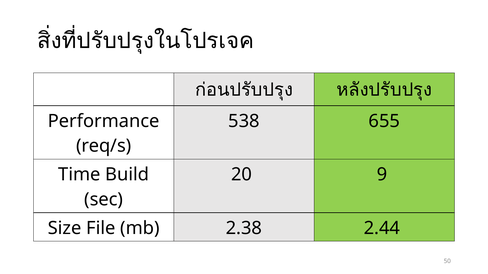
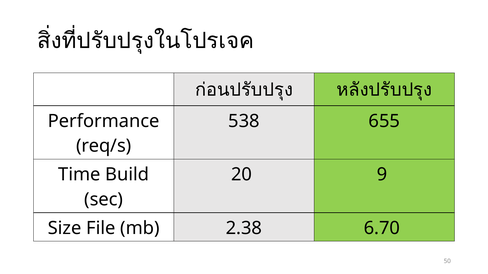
2.44: 2.44 -> 6.70
